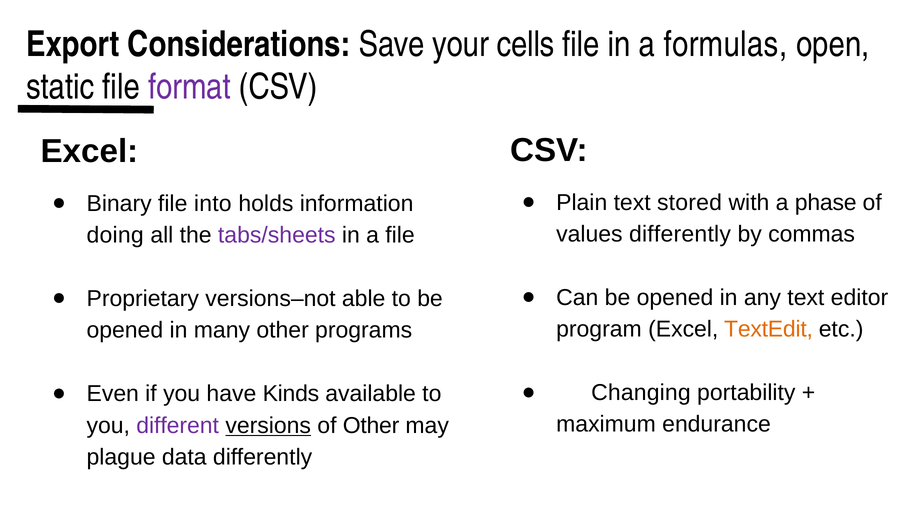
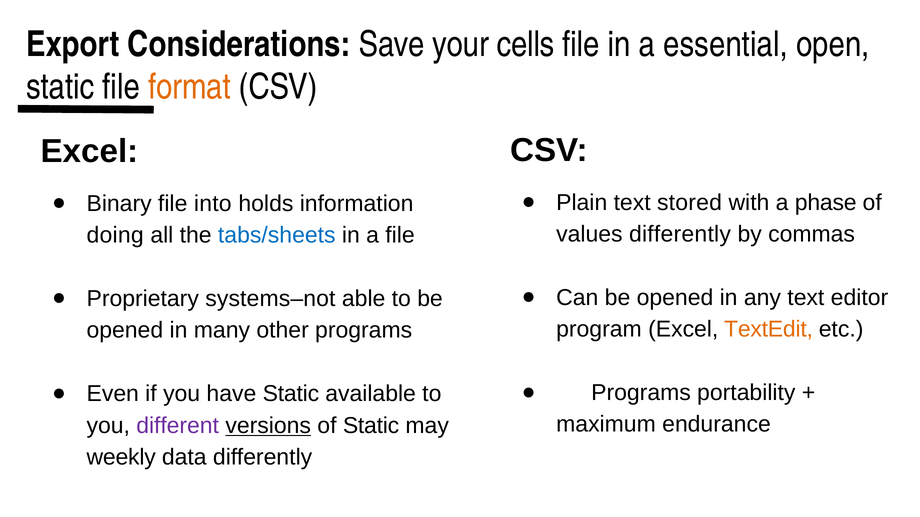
formulas: formulas -> essential
format colour: purple -> orange
tabs/sheets colour: purple -> blue
versions–not: versions–not -> systems–not
Changing at (641, 393): Changing -> Programs
have Kinds: Kinds -> Static
of Other: Other -> Static
plague: plague -> weekly
